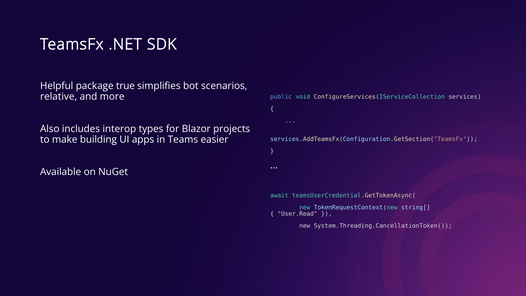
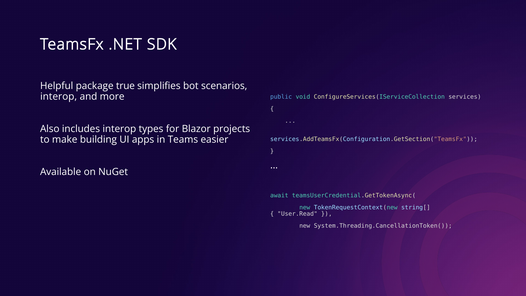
relative at (59, 97): relative -> interop
